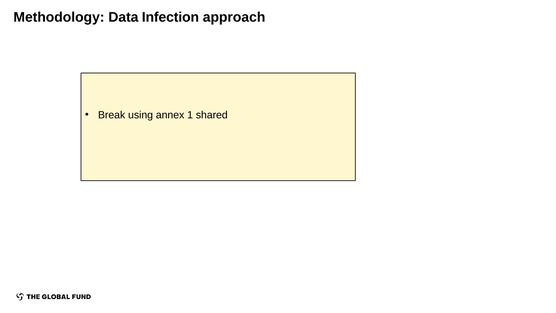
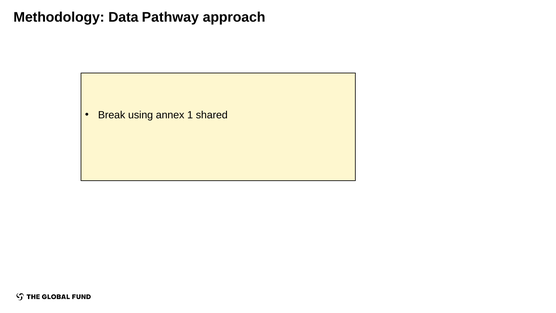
Infection: Infection -> Pathway
